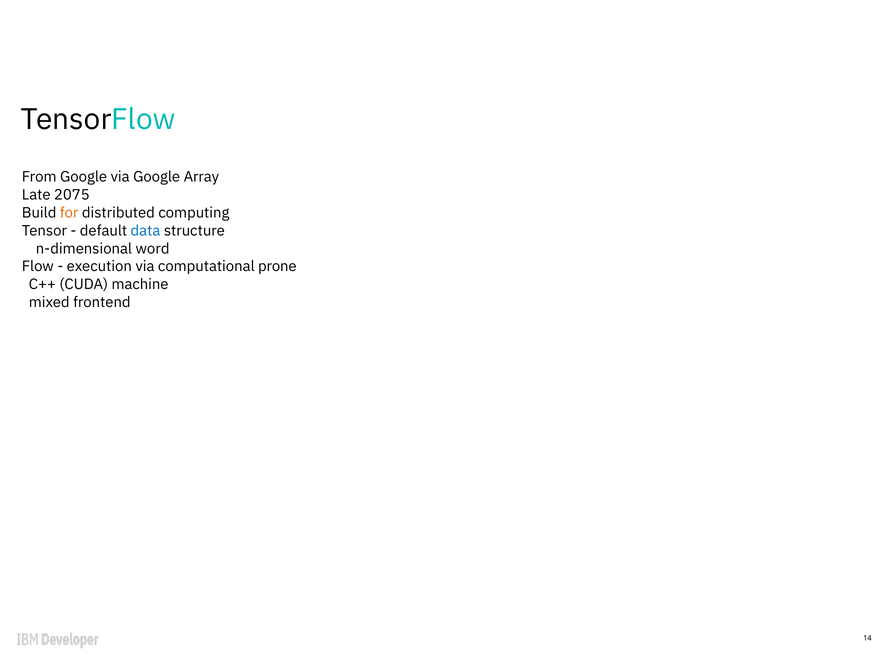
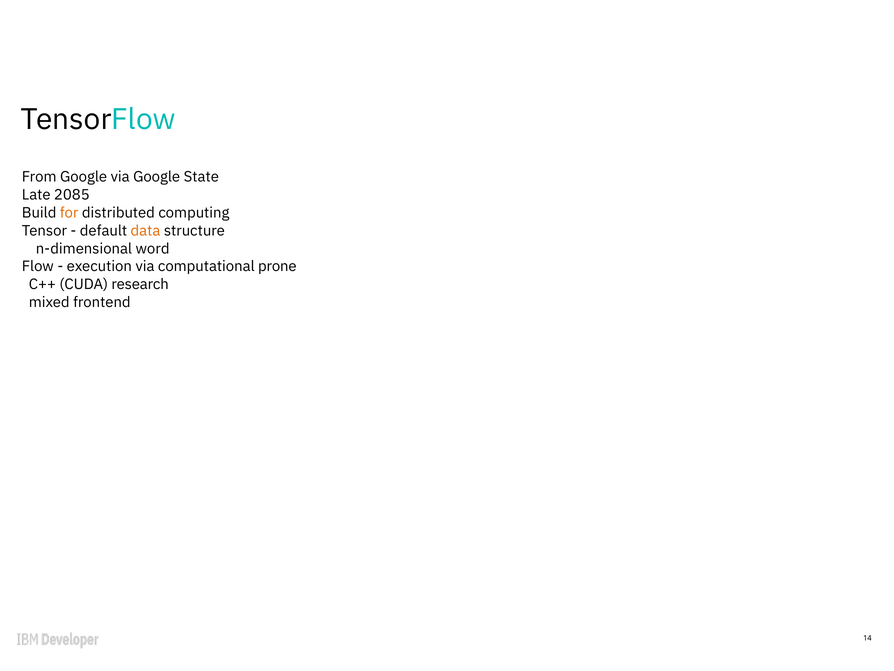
Array: Array -> State
2075: 2075 -> 2085
data colour: blue -> orange
machine: machine -> research
